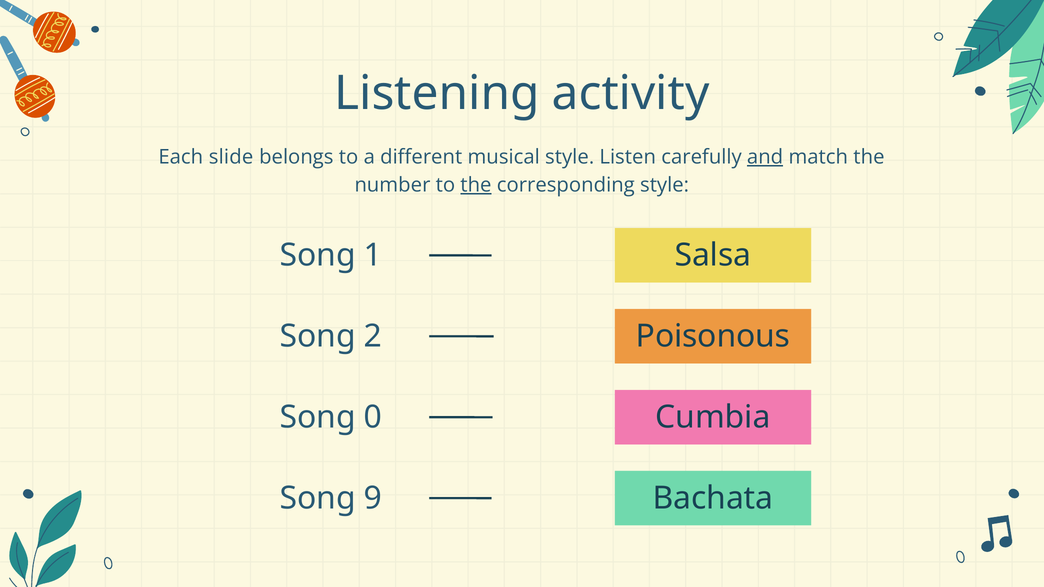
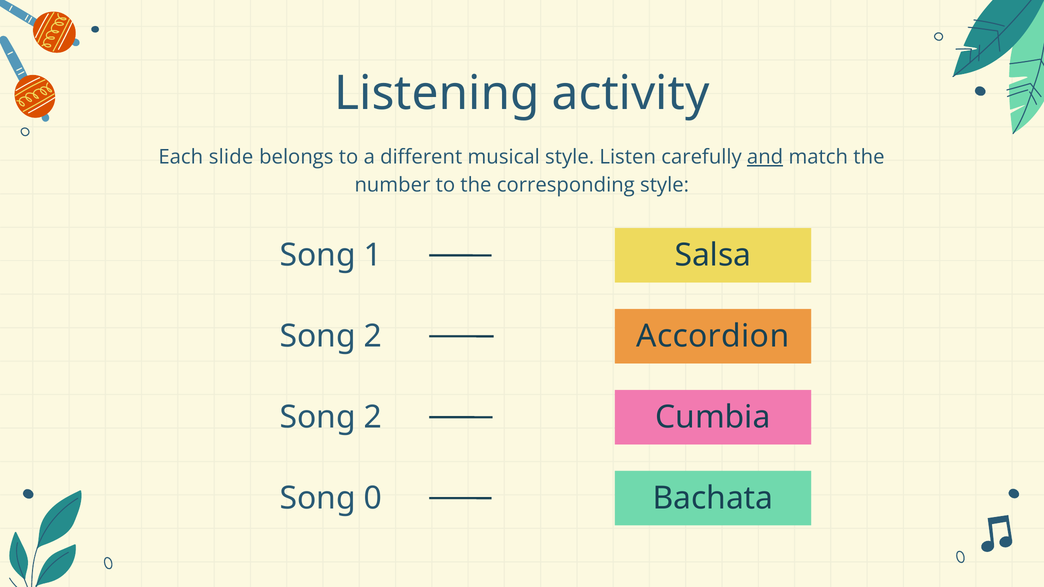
the at (476, 185) underline: present -> none
Poisonous: Poisonous -> Accordion
0 at (373, 417): 0 -> 2
9: 9 -> 0
